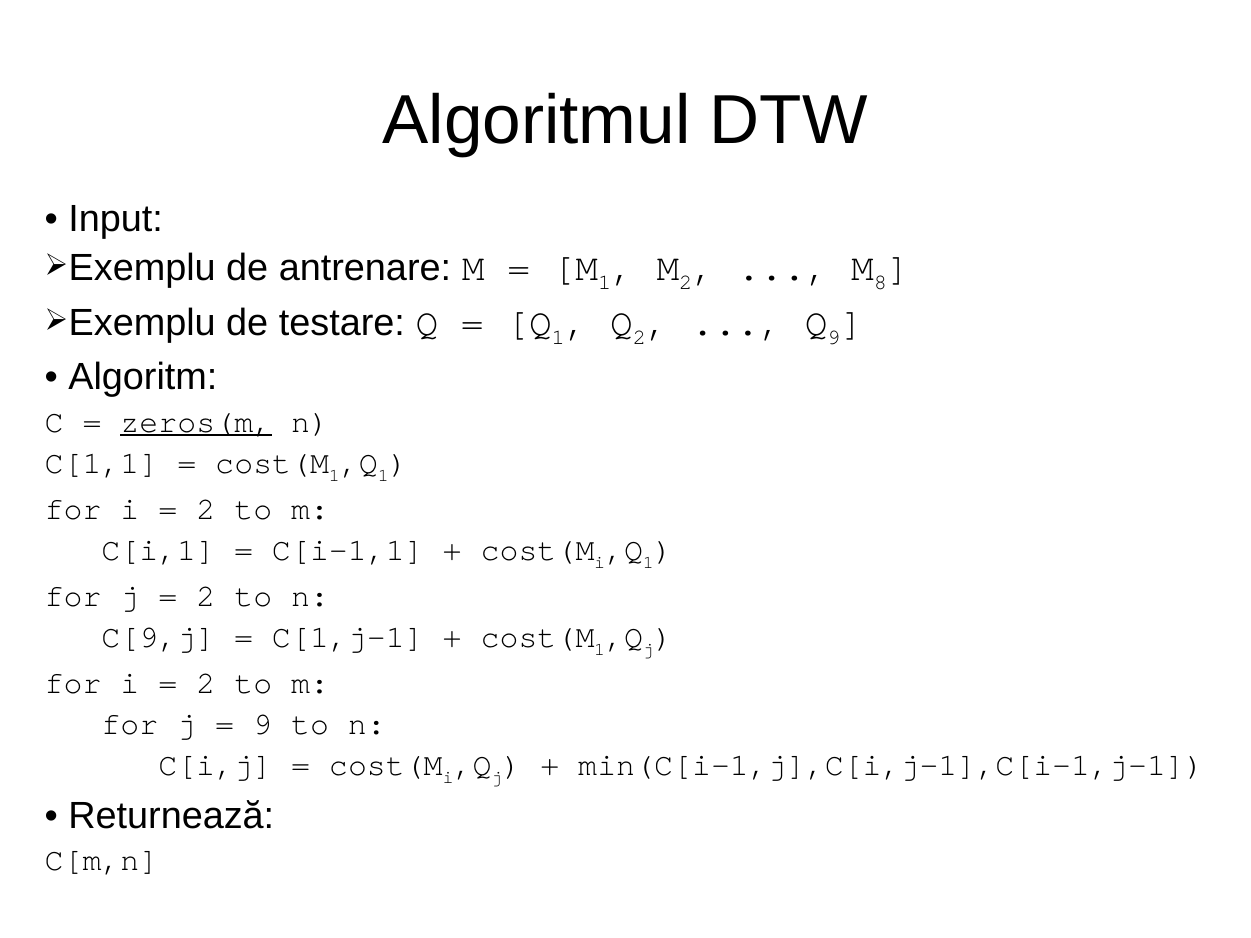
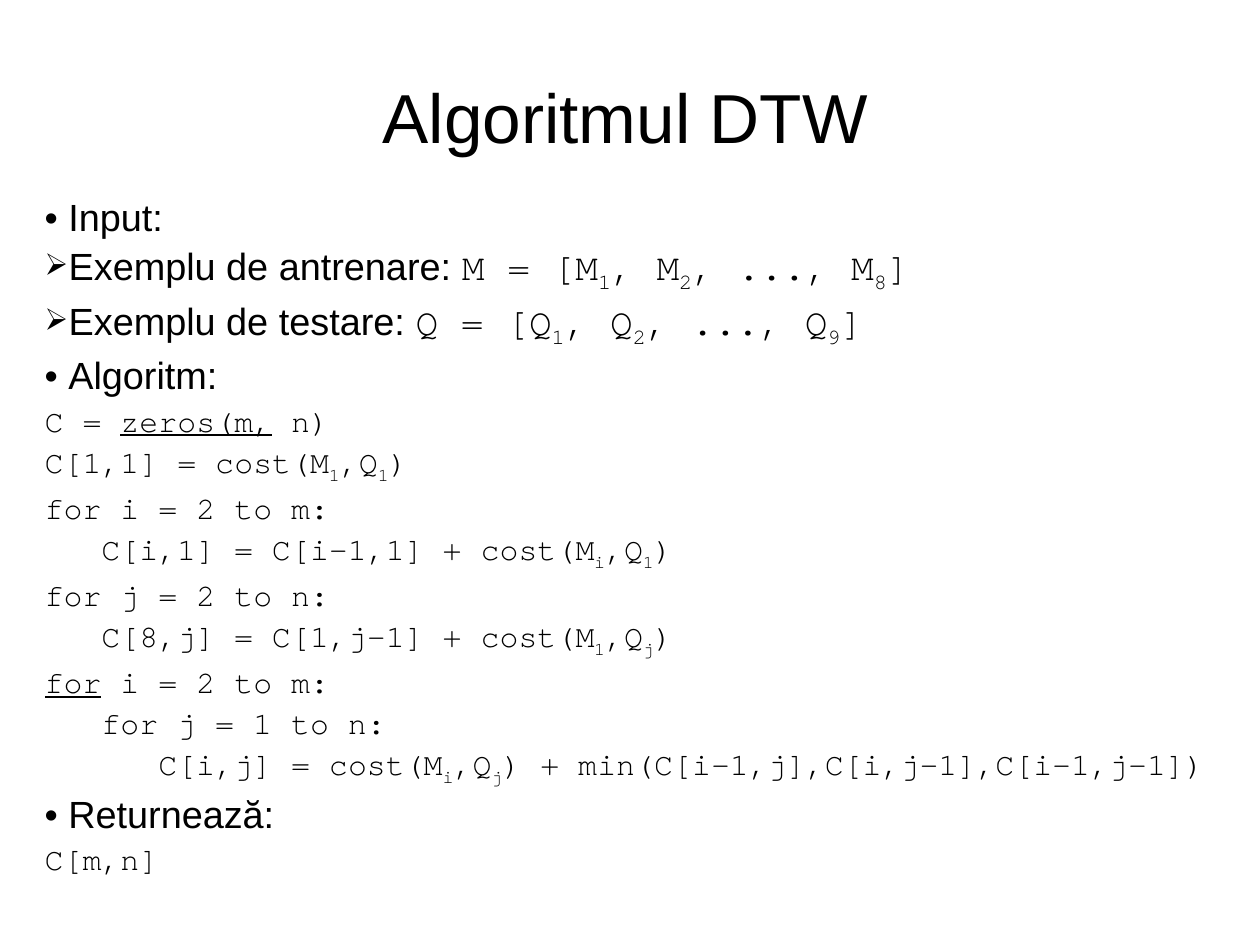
C[9,j: C[9,j -> C[8,j
for at (73, 683) underline: none -> present
9 at (263, 725): 9 -> 1
